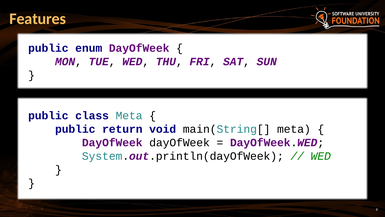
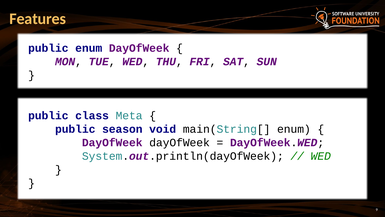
return: return -> season
main(String[ meta: meta -> enum
